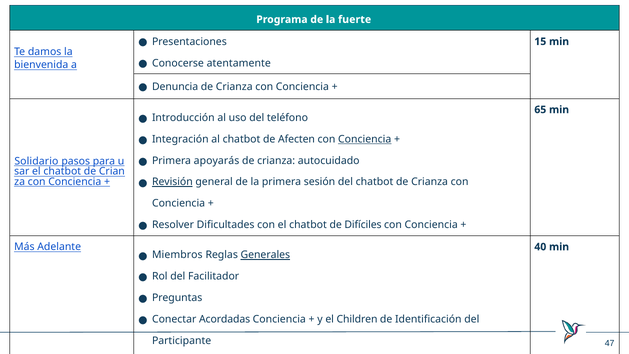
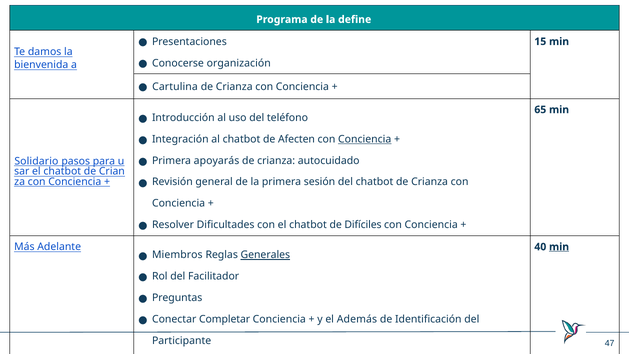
fuerte: fuerte -> define
atentamente: atentamente -> organización
Denuncia: Denuncia -> Cartulina
Revisión underline: present -> none
min at (559, 247) underline: none -> present
Acordadas: Acordadas -> Completar
Children: Children -> Además
